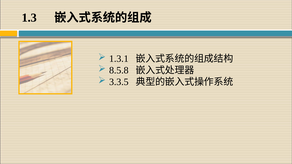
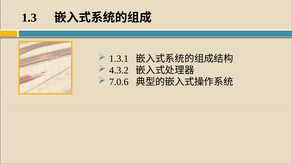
8.5.8: 8.5.8 -> 4.3.2
3.3.5: 3.3.5 -> 7.0.6
